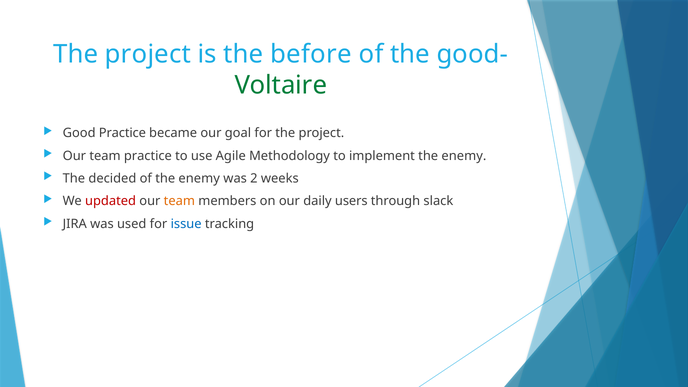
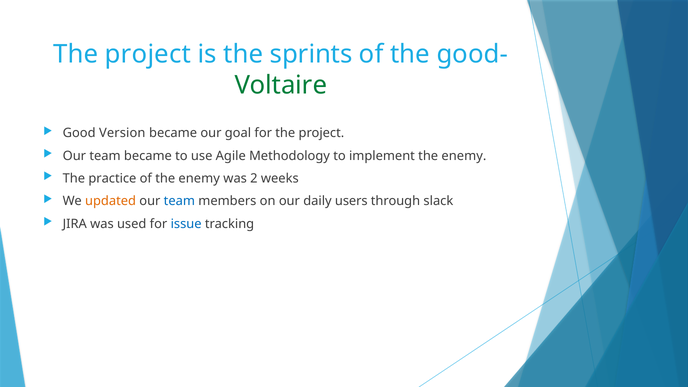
before: before -> sprints
Good Practice: Practice -> Version
team practice: practice -> became
decided: decided -> practice
updated colour: red -> orange
team at (179, 201) colour: orange -> blue
